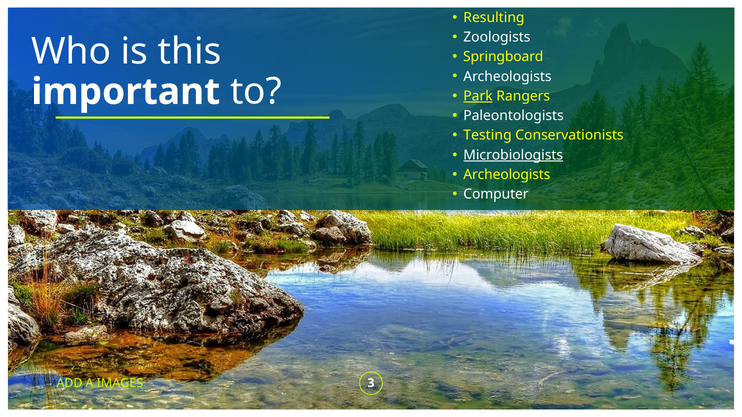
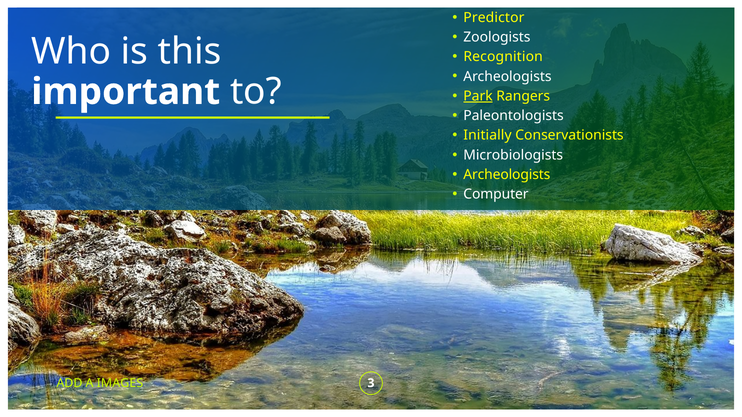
Resulting: Resulting -> Predictor
Springboard: Springboard -> Recognition
Testing: Testing -> Initially
Microbiologists underline: present -> none
